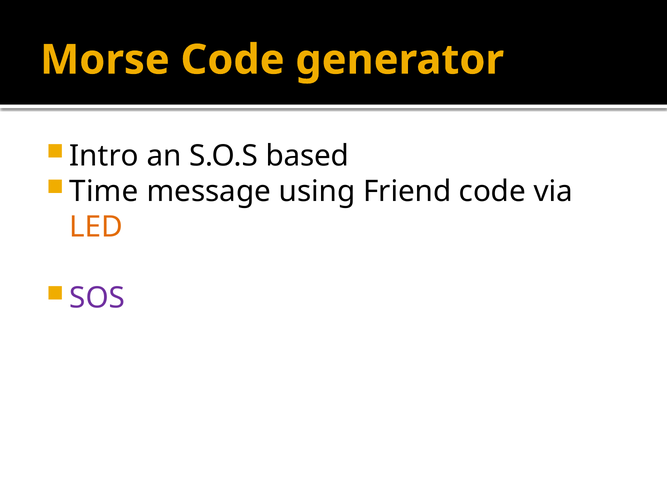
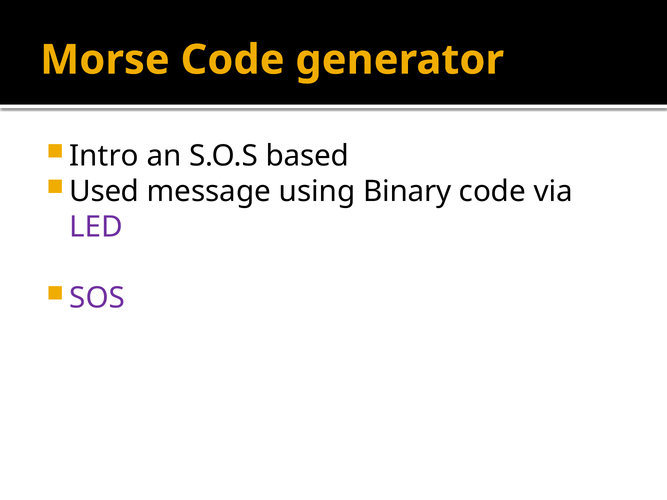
Time: Time -> Used
Friend: Friend -> Binary
LED colour: orange -> purple
